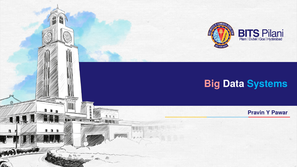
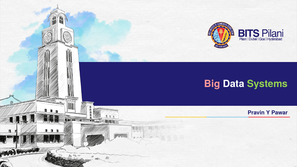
Systems colour: light blue -> light green
